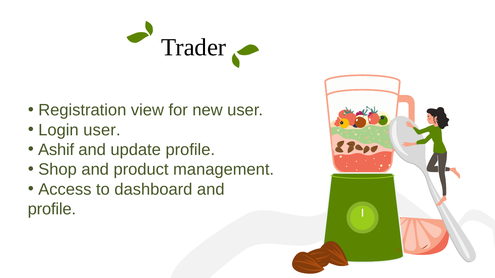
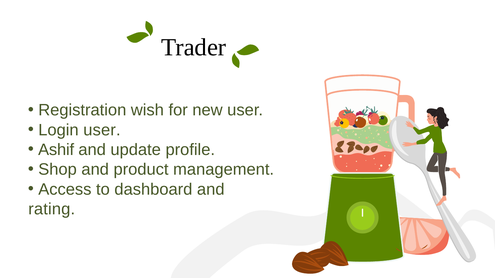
view: view -> wish
profile at (52, 209): profile -> rating
